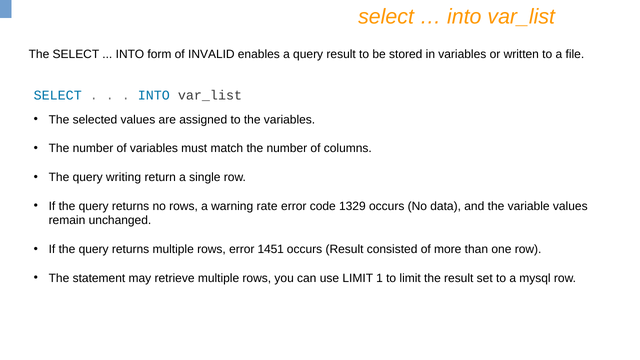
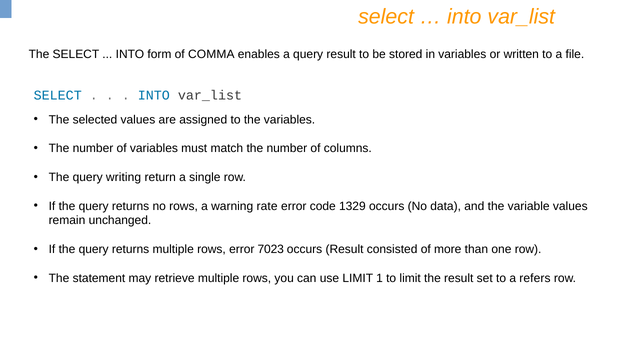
INVALID: INVALID -> COMMA
1451: 1451 -> 7023
mysql: mysql -> refers
